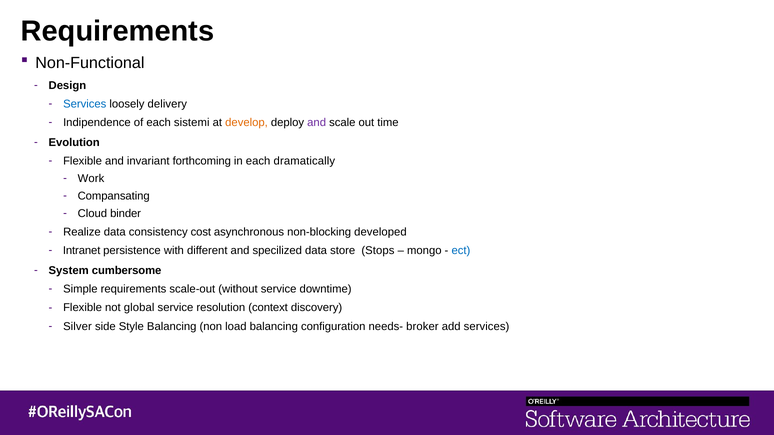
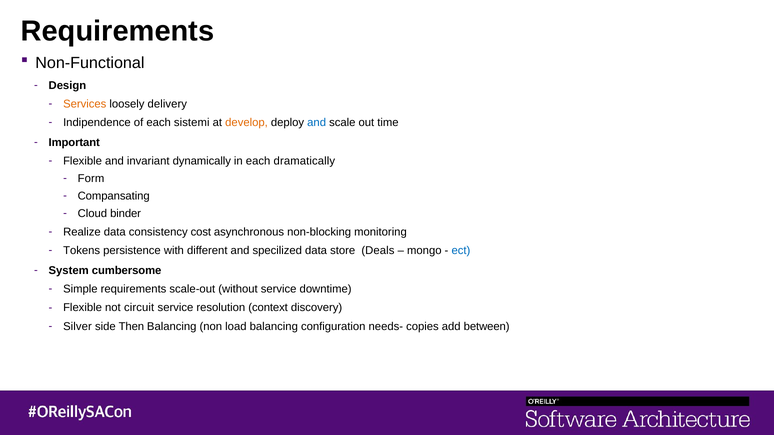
Services at (85, 104) colour: blue -> orange
and at (317, 123) colour: purple -> blue
Evolution: Evolution -> Important
forthcoming: forthcoming -> dynamically
Work: Work -> Form
developed: developed -> monitoring
Intranet: Intranet -> Tokens
Stops: Stops -> Deals
global: global -> circuit
Style: Style -> Then
broker: broker -> copies
add services: services -> between
